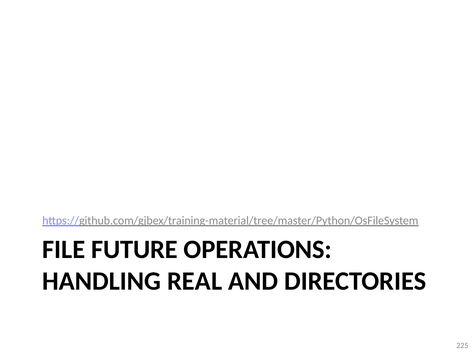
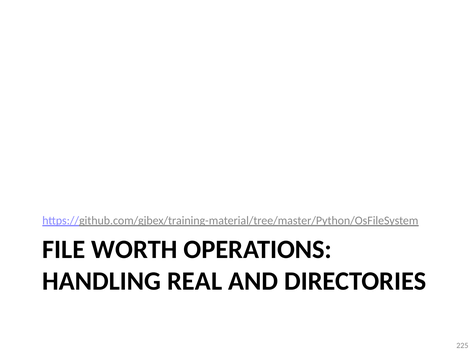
FUTURE: FUTURE -> WORTH
